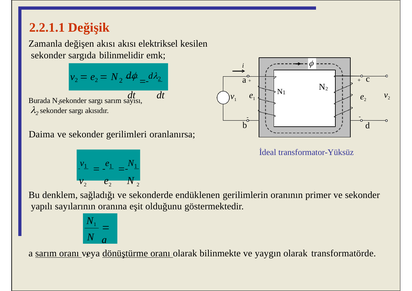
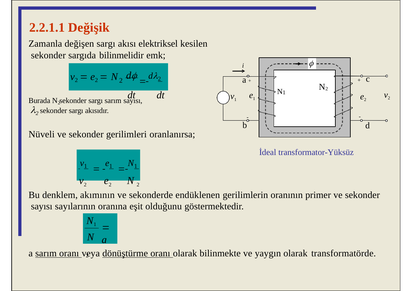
değişen akısı: akısı -> sargı
Daima: Daima -> Nüveli
sağladığı: sağladığı -> akımının
yapılı at (42, 207): yapılı -> sayısı
